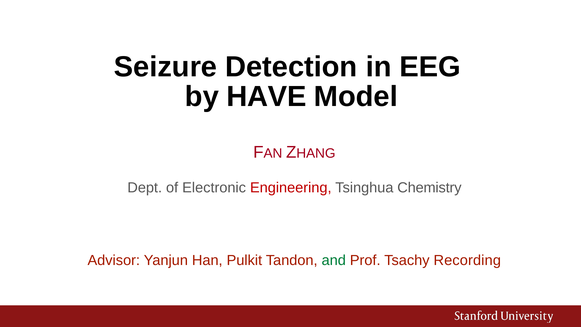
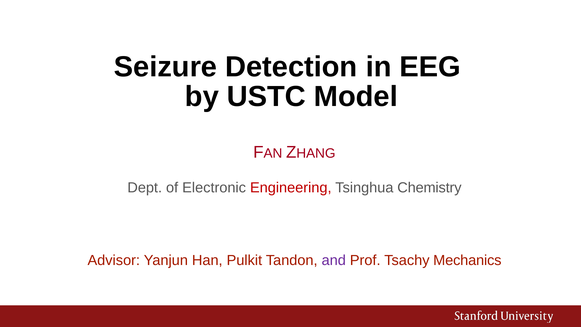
HAVE: HAVE -> USTC
and colour: green -> purple
Recording: Recording -> Mechanics
